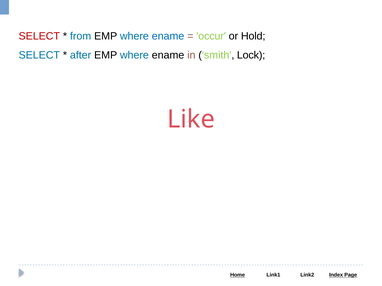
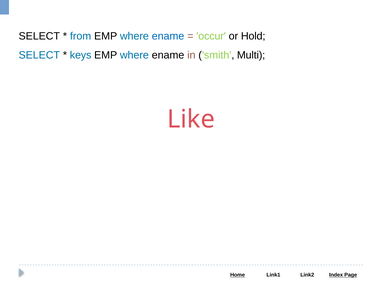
SELECT at (39, 36) colour: red -> black
after: after -> keys
Lock: Lock -> Multi
